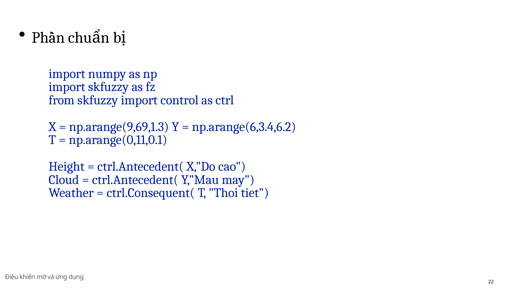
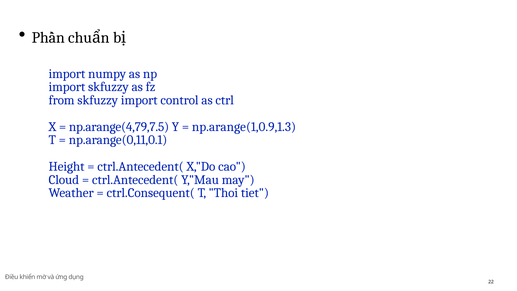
np.arange(9,69,1.3: np.arange(9,69,1.3 -> np.arange(4,79,7.5
np.arange(6,3.4,6.2: np.arange(6,3.4,6.2 -> np.arange(1,0.9,1.3
